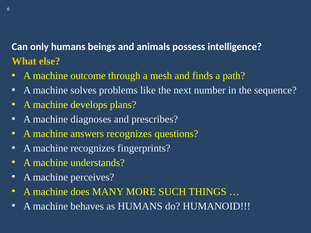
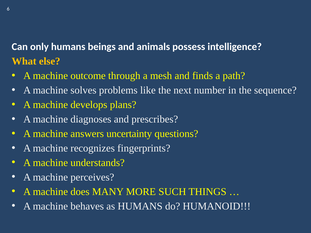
answers recognizes: recognizes -> uncertainty
